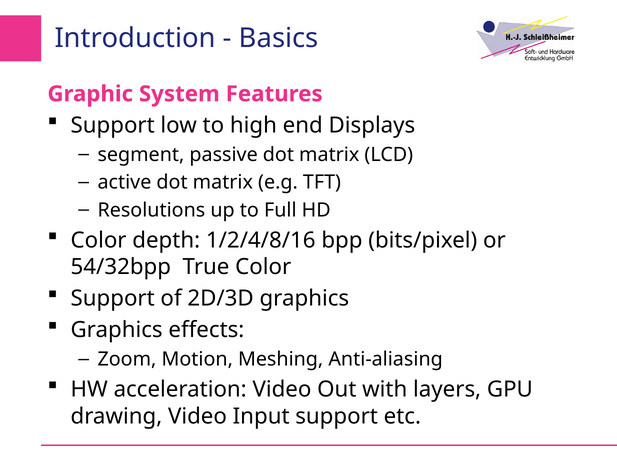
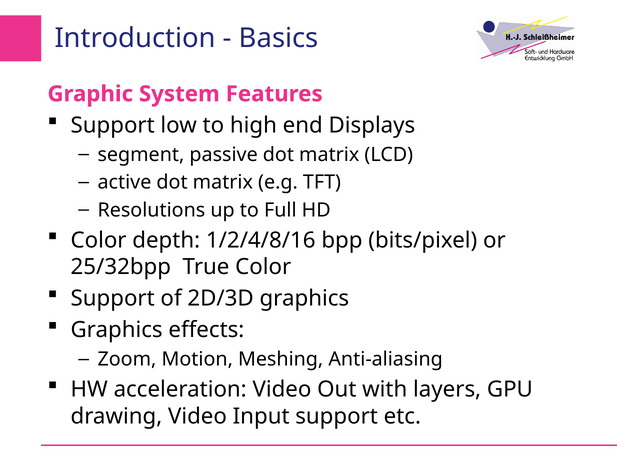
54/32bpp: 54/32bpp -> 25/32bpp
